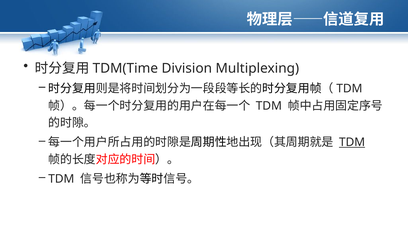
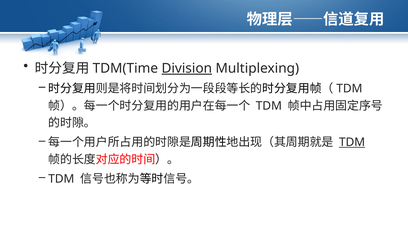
Division underline: none -> present
